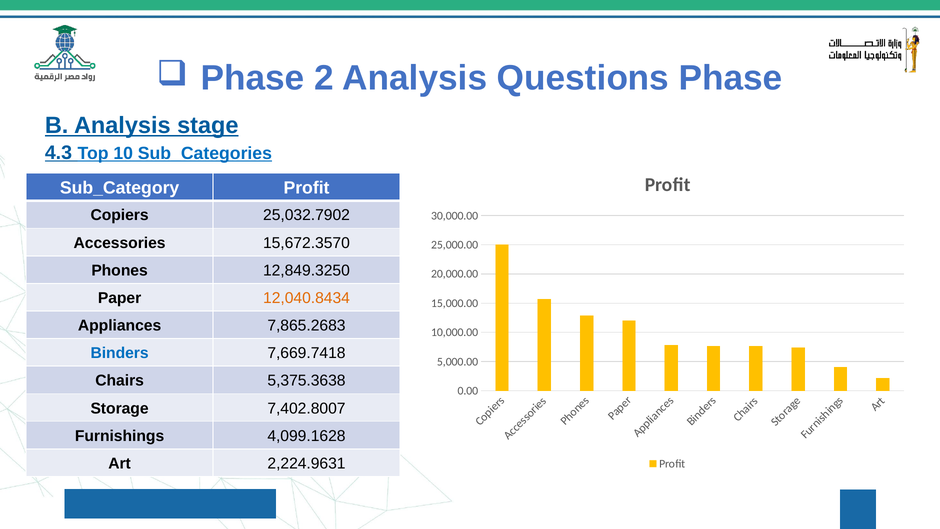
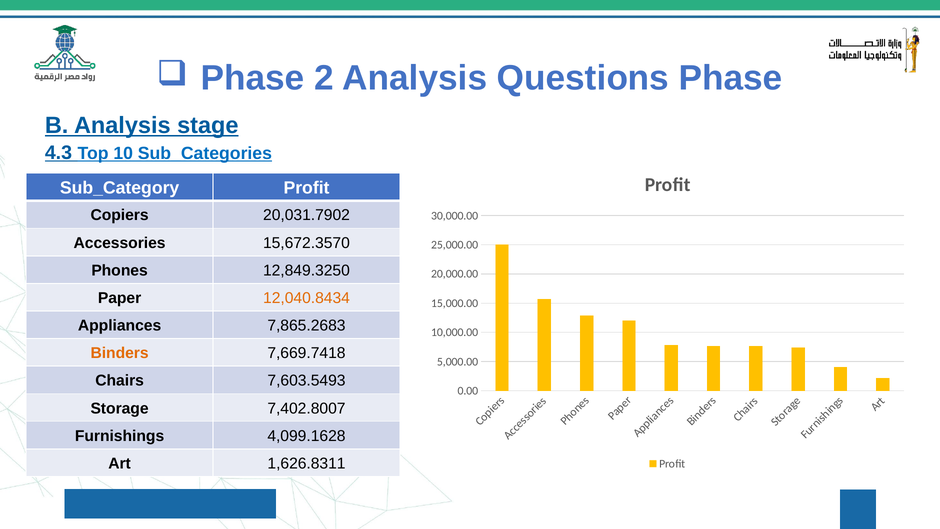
25,032.7902: 25,032.7902 -> 20,031.7902
Binders colour: blue -> orange
5,375.3638: 5,375.3638 -> 7,603.5493
2,224.9631: 2,224.9631 -> 1,626.8311
